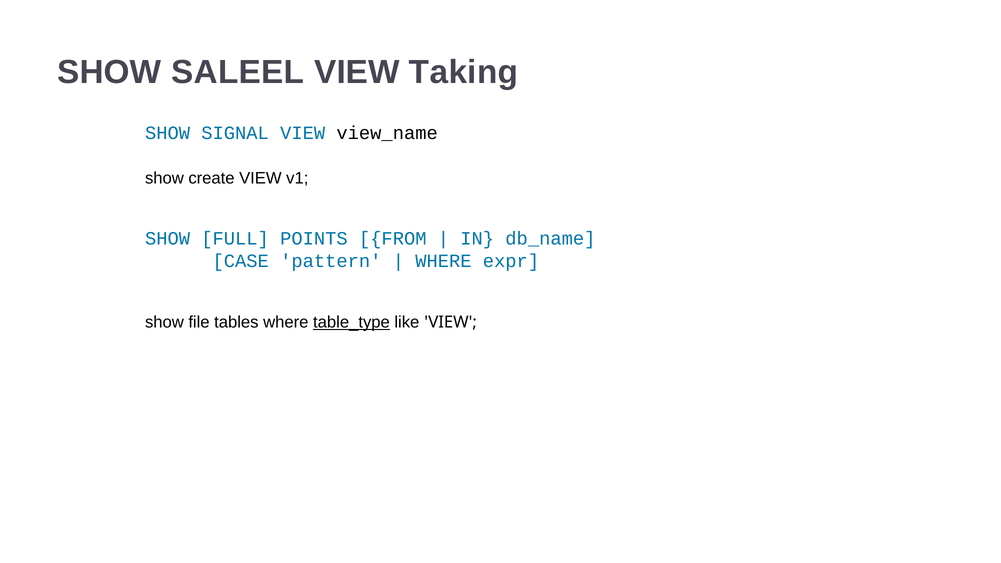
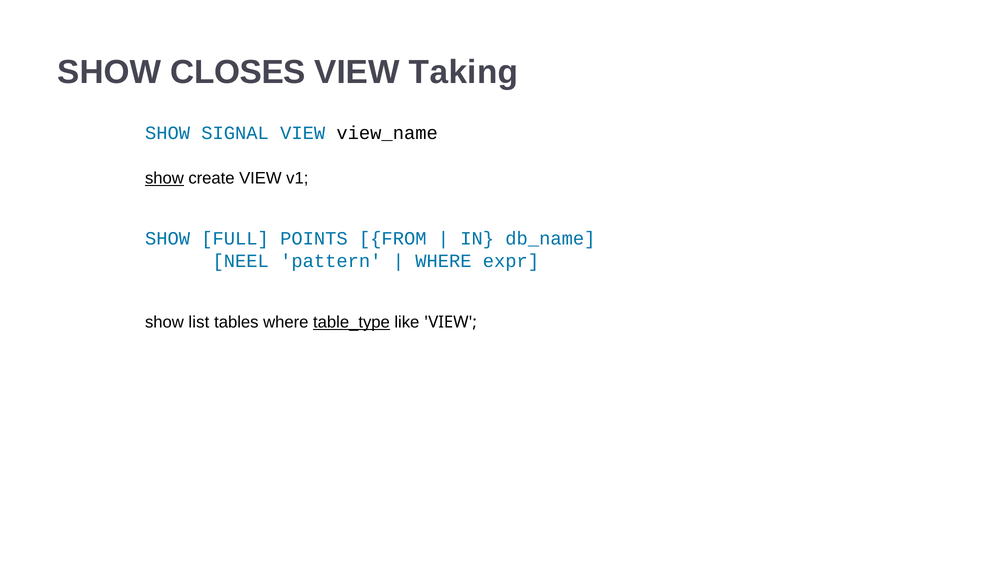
SALEEL: SALEEL -> CLOSES
show at (164, 178) underline: none -> present
CASE: CASE -> NEEL
file: file -> list
